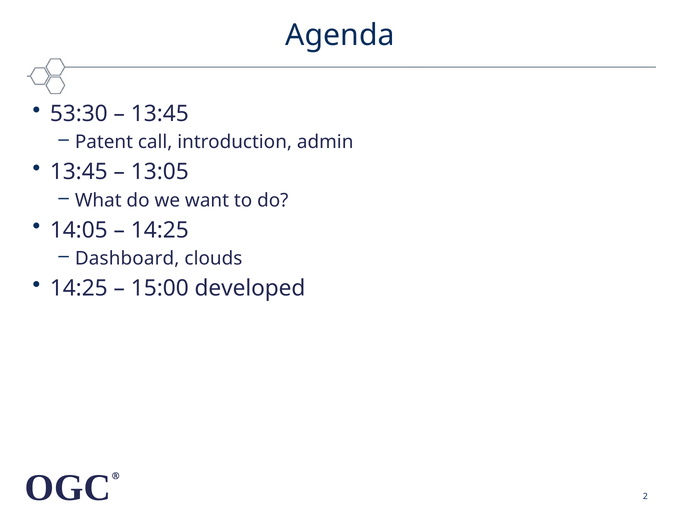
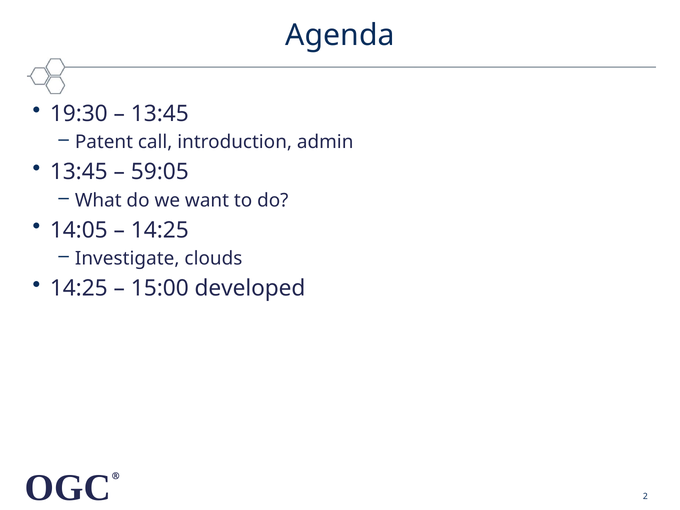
53:30: 53:30 -> 19:30
13:05: 13:05 -> 59:05
Dashboard: Dashboard -> Investigate
